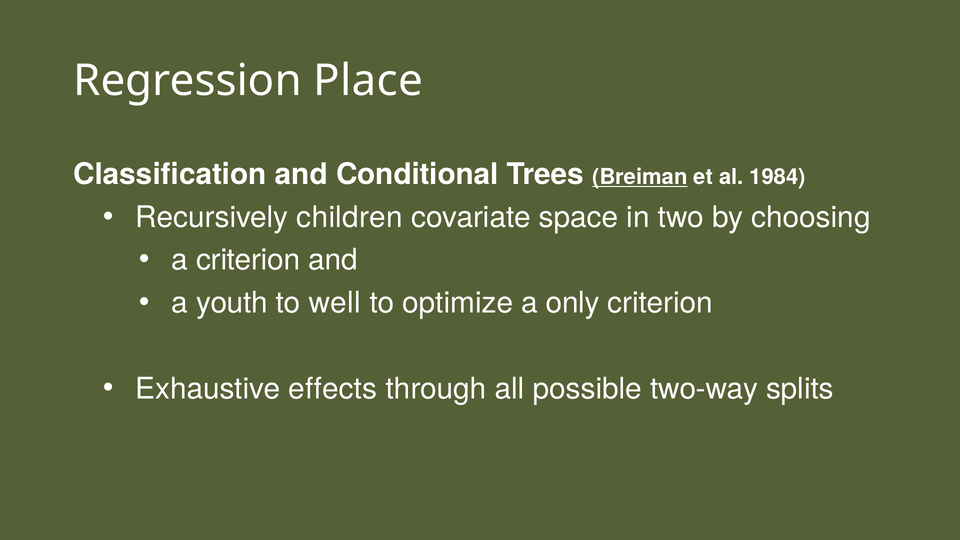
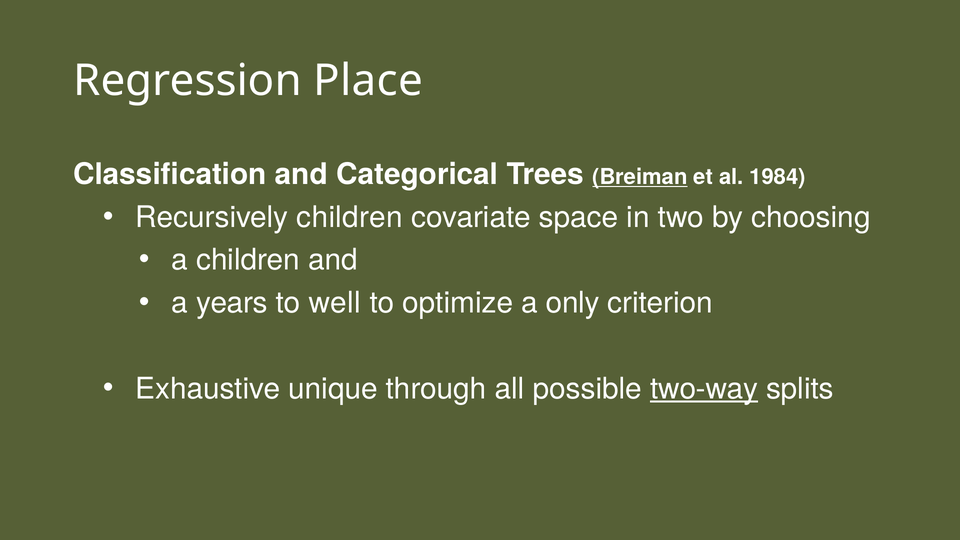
Conditional: Conditional -> Categorical
a criterion: criterion -> children
youth: youth -> years
effects: effects -> unique
two-way underline: none -> present
